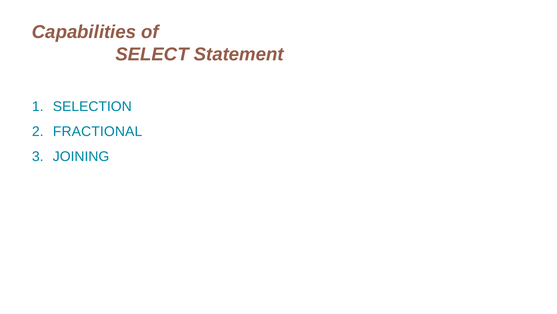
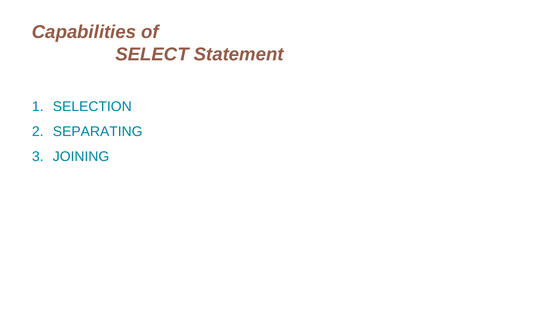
FRACTIONAL: FRACTIONAL -> SEPARATING
